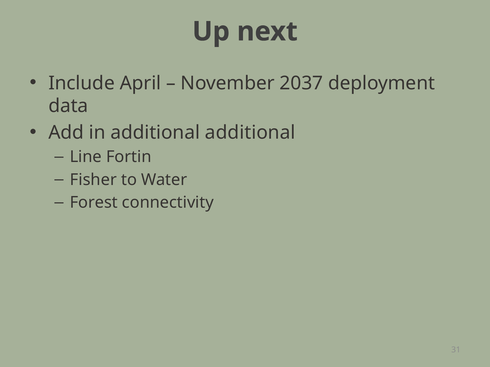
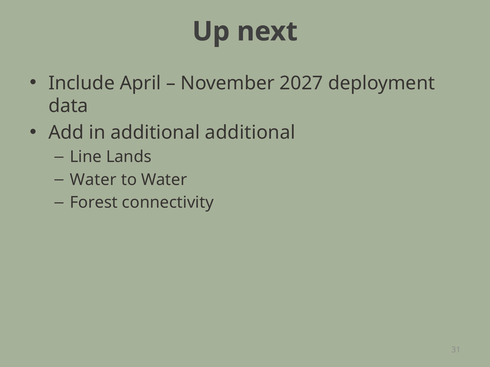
2037: 2037 -> 2027
Fortin: Fortin -> Lands
Fisher at (93, 180): Fisher -> Water
